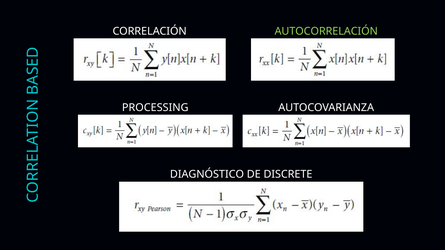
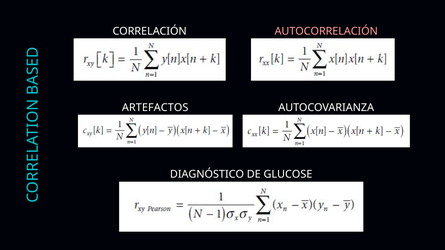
AUTOCORRELACIÓN colour: light green -> pink
PROCESSING: PROCESSING -> ARTEFACTOS
DISCRETE: DISCRETE -> GLUCOSE
